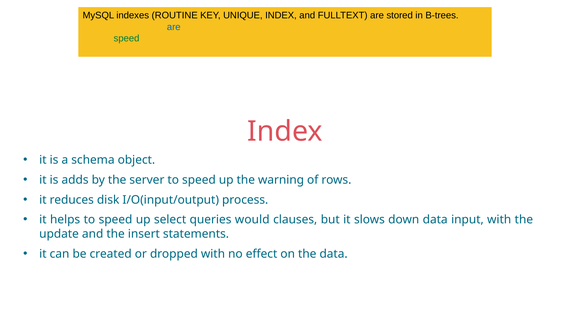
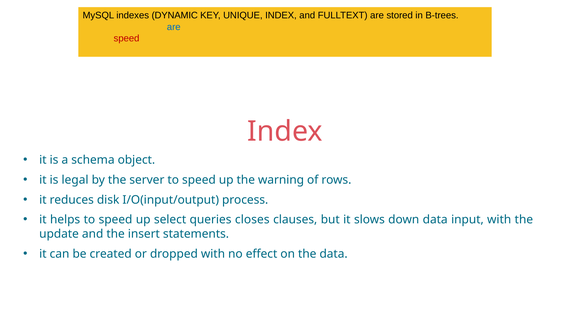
ROUTINE: ROUTINE -> DYNAMIC
speed at (127, 38) colour: green -> red
adds: adds -> legal
would: would -> closes
